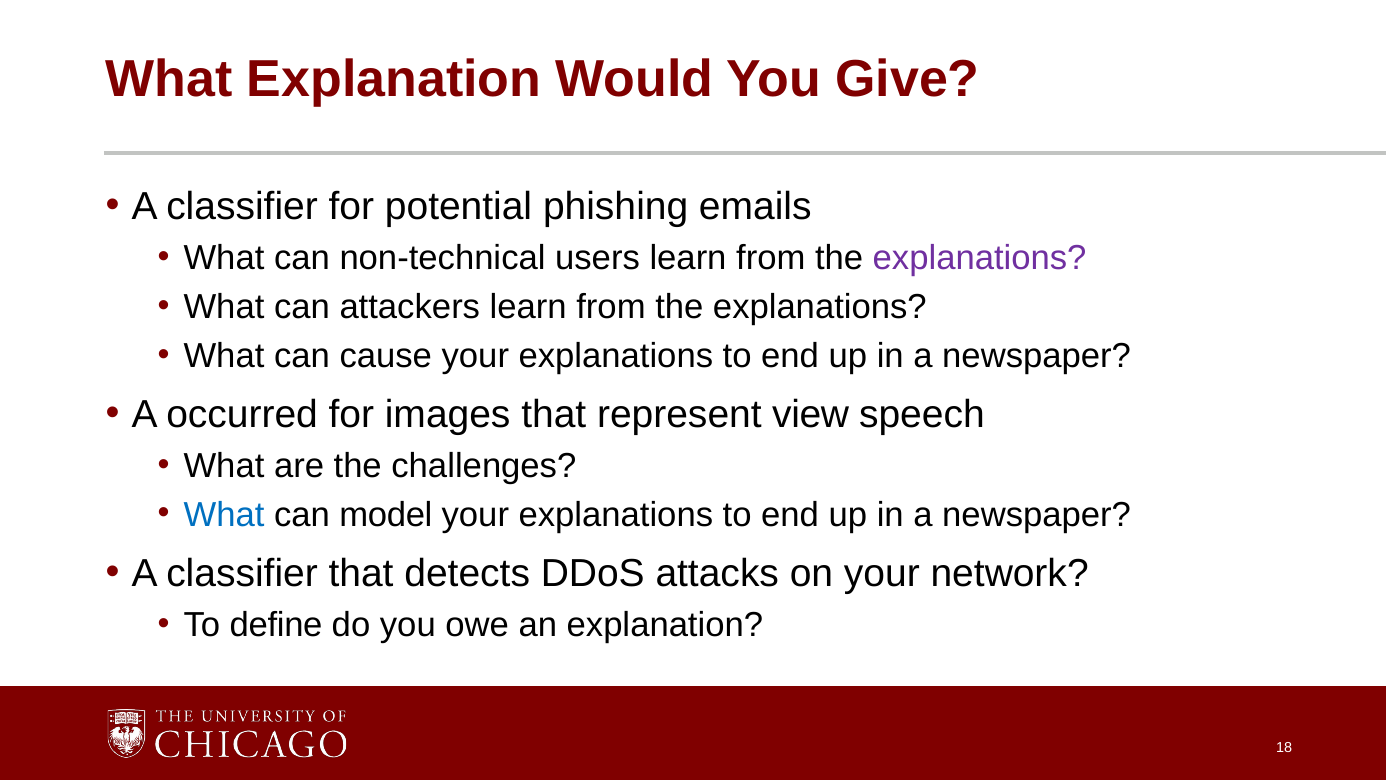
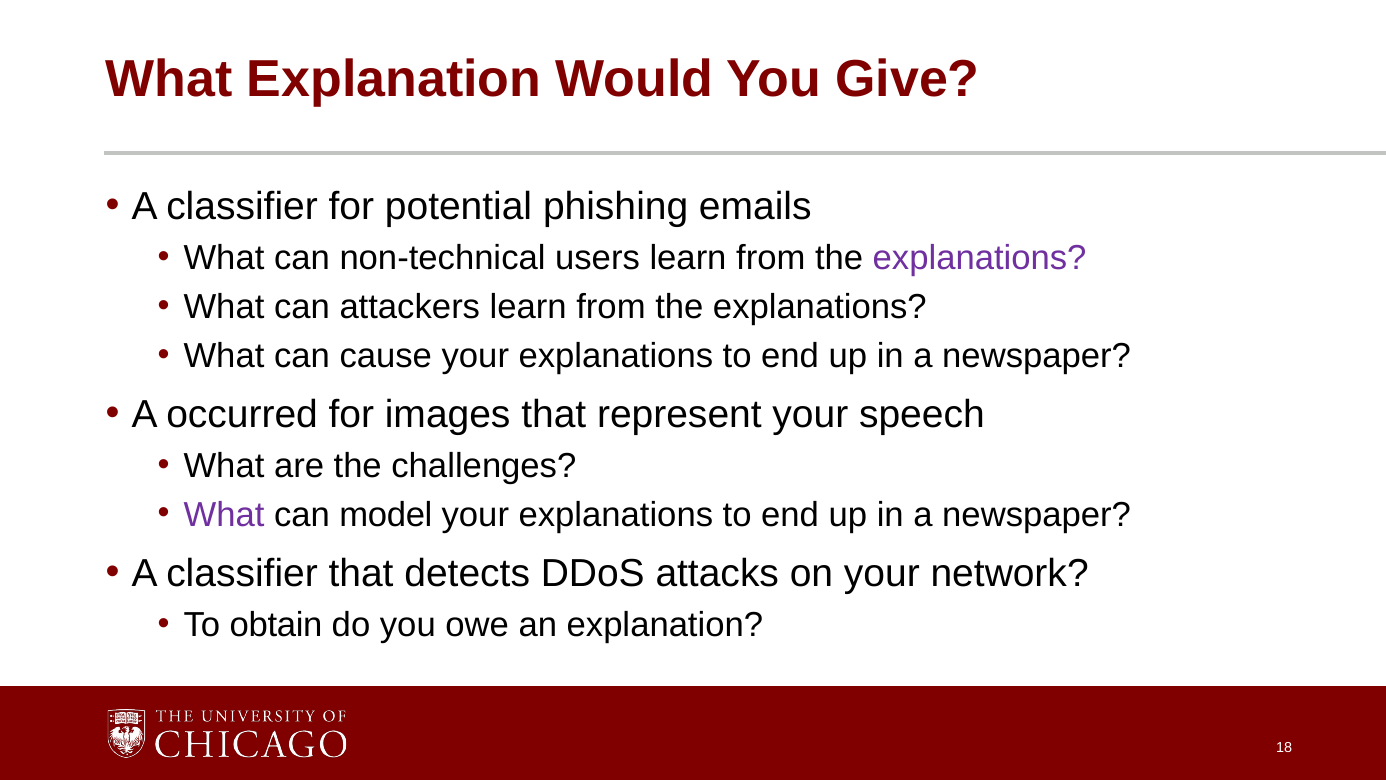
represent view: view -> your
What at (224, 514) colour: blue -> purple
define: define -> obtain
